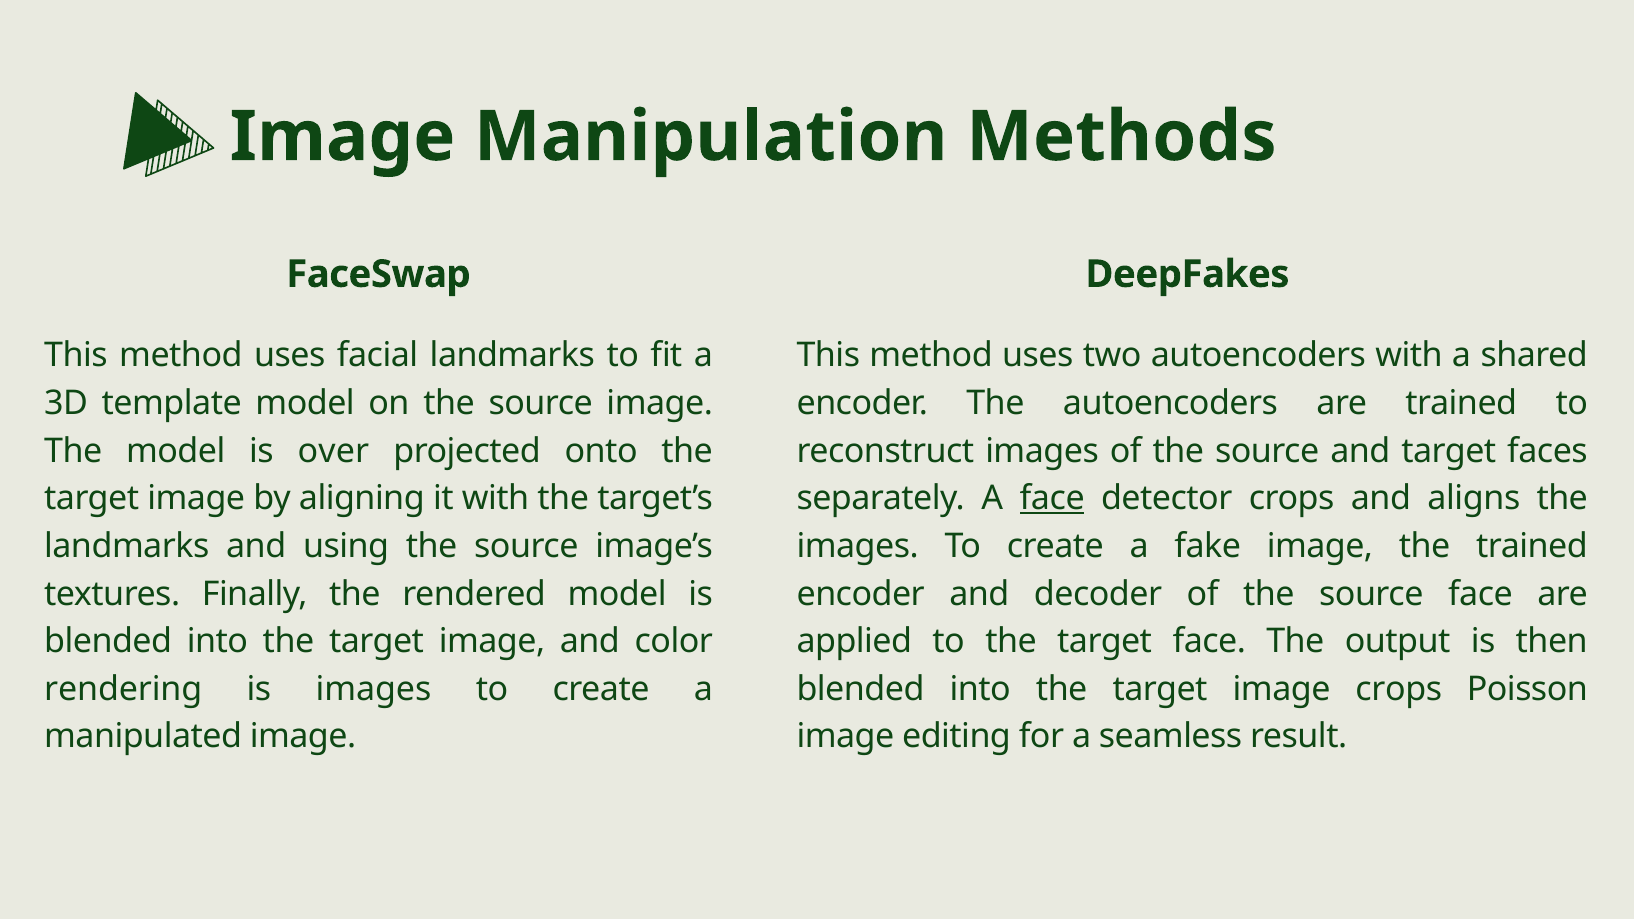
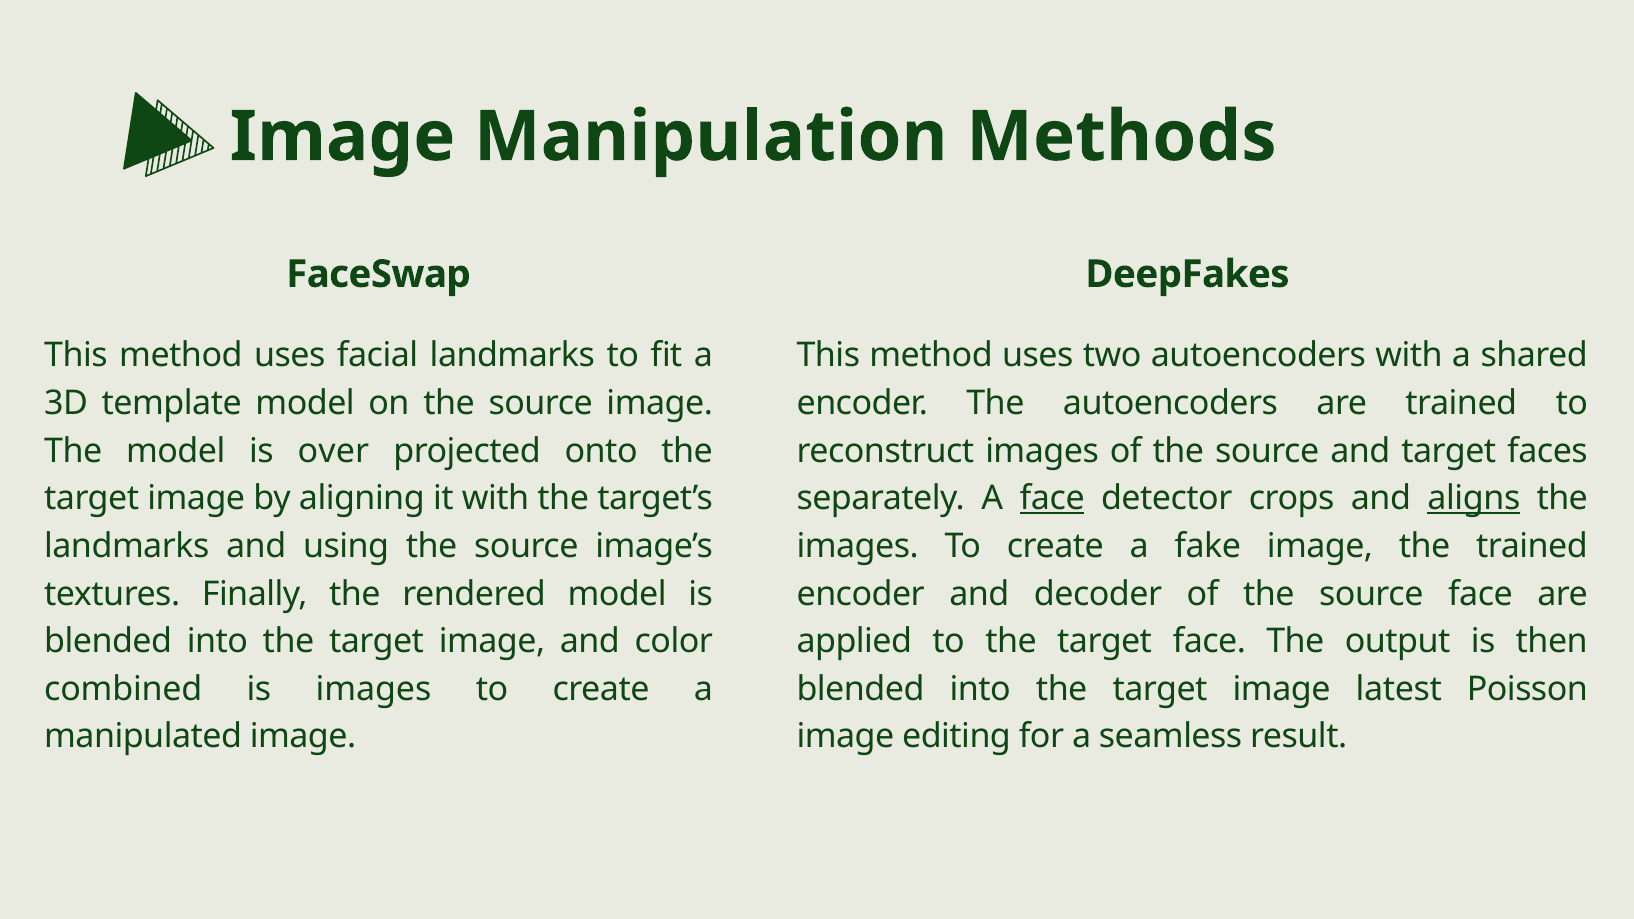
aligns underline: none -> present
rendering: rendering -> combined
image crops: crops -> latest
